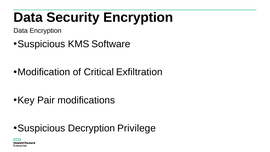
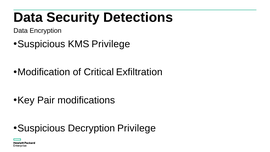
Security Encryption: Encryption -> Detections
KMS Software: Software -> Privilege
